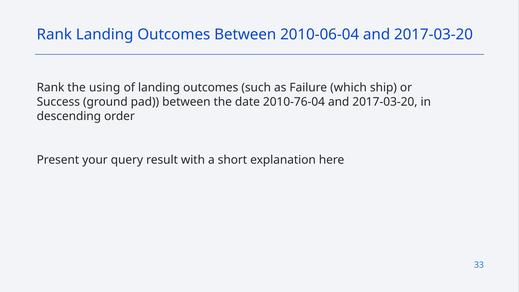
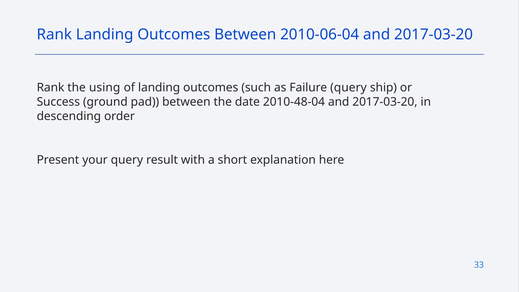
Failure which: which -> query
2010-76-04: 2010-76-04 -> 2010-48-04
